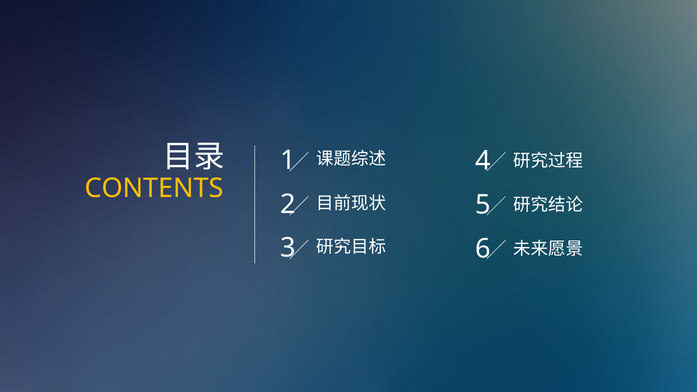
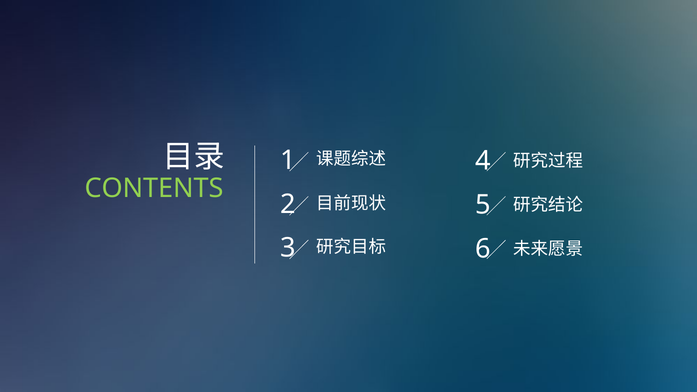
CONTENTS colour: yellow -> light green
